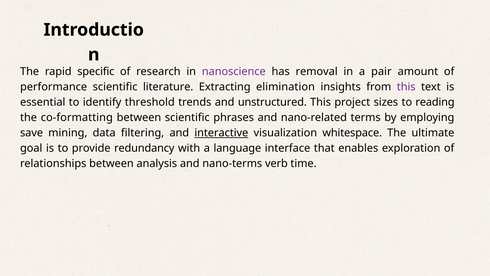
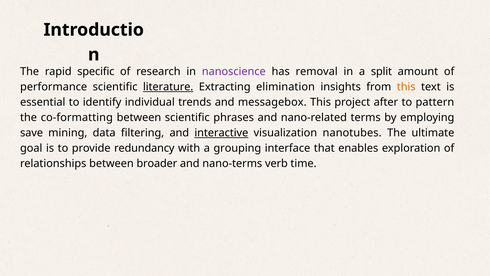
pair: pair -> split
literature underline: none -> present
this at (406, 87) colour: purple -> orange
threshold: threshold -> individual
unstructured: unstructured -> messagebox
sizes: sizes -> after
reading: reading -> pattern
whitespace: whitespace -> nanotubes
language: language -> grouping
analysis: analysis -> broader
